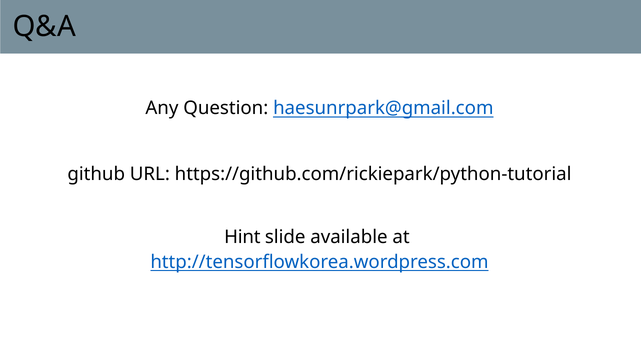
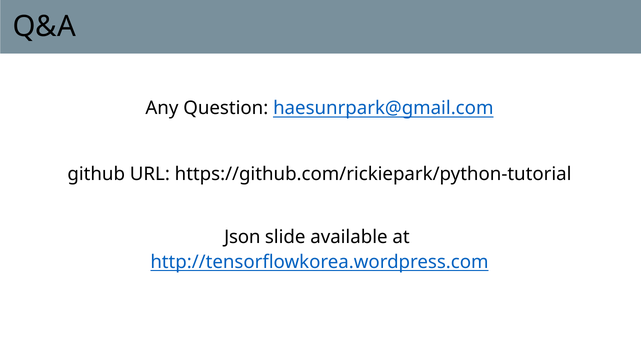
Hint: Hint -> Json
